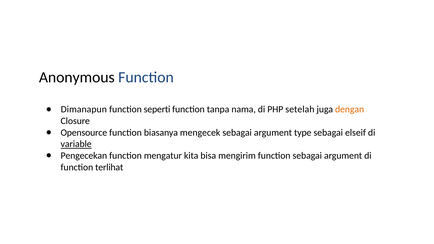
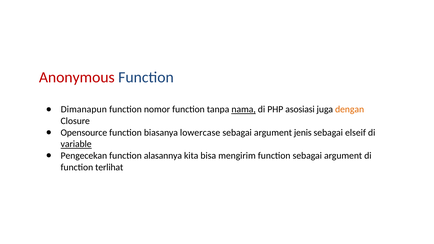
Anonymous colour: black -> red
seperti: seperti -> nomor
nama underline: none -> present
setelah: setelah -> asosiasi
mengecek: mengecek -> lowercase
type: type -> jenis
mengatur: mengatur -> alasannya
